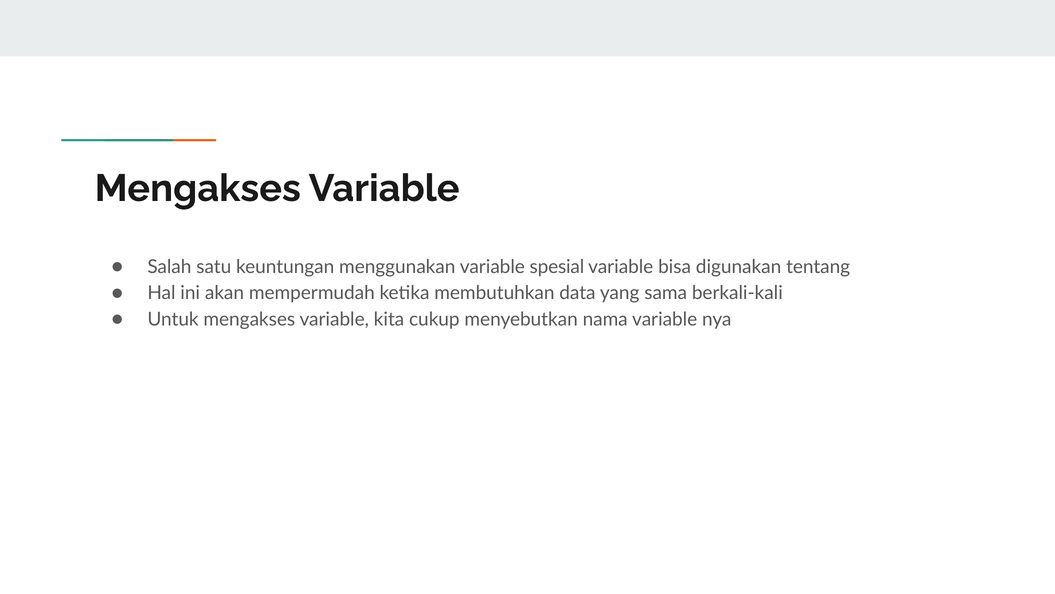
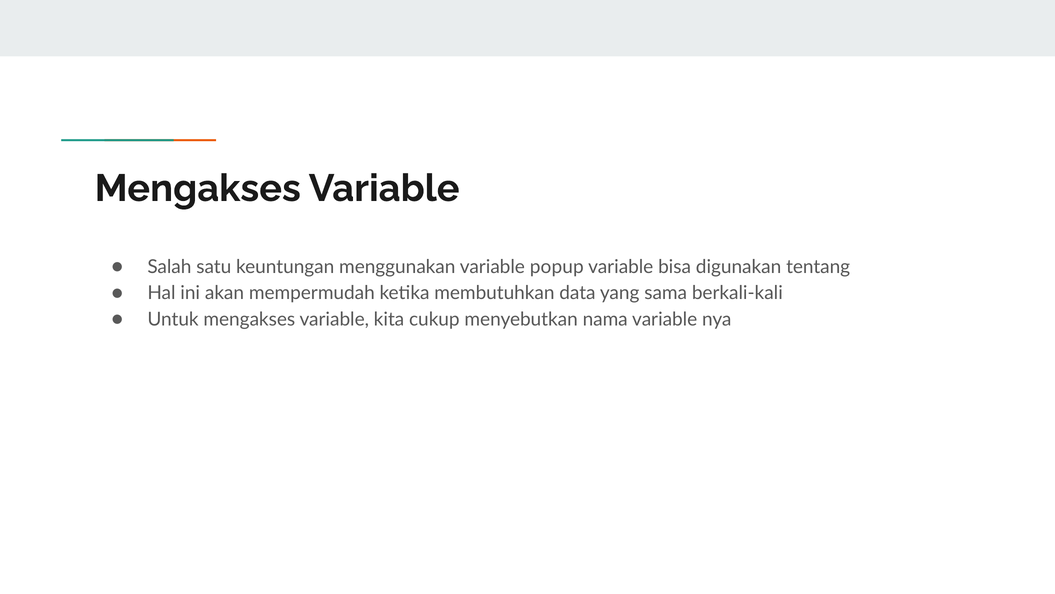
spesial: spesial -> popup
